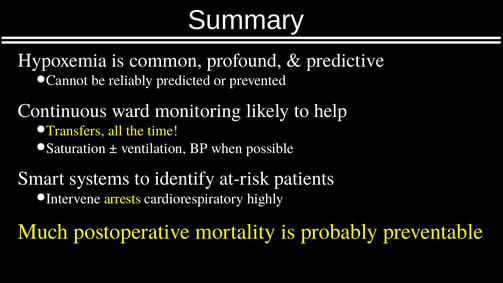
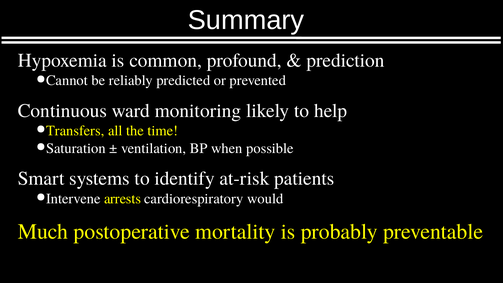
predictive: predictive -> prediction
highly: highly -> would
